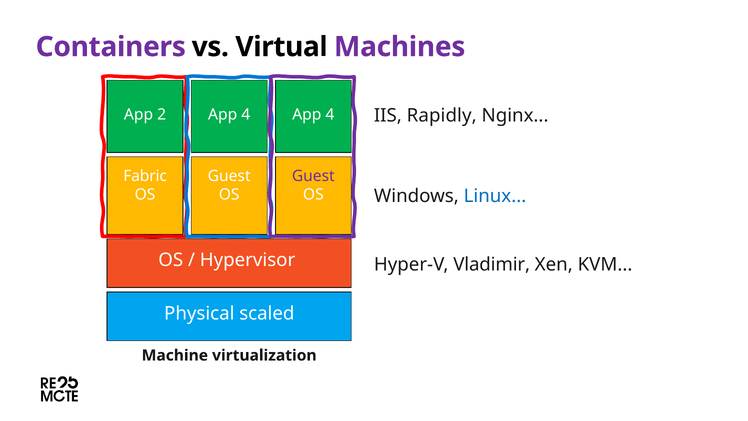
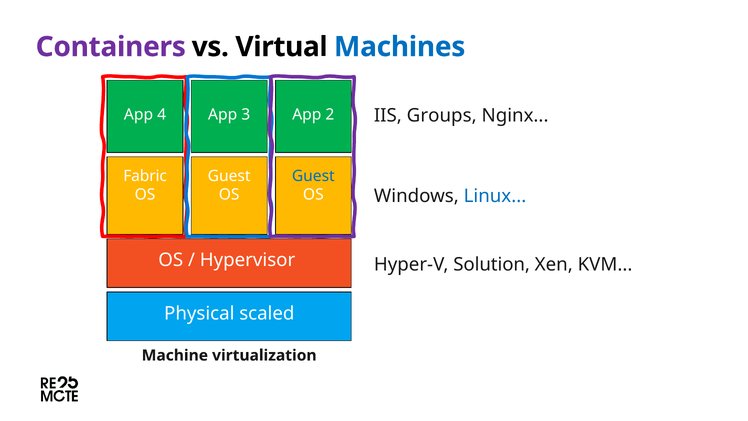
Machines colour: purple -> blue
Rapidly: Rapidly -> Groups
2 at (162, 115): 2 -> 4
4 at (246, 115): 4 -> 3
4 at (330, 115): 4 -> 2
Guest at (313, 176) colour: purple -> blue
Vladimir: Vladimir -> Solution
